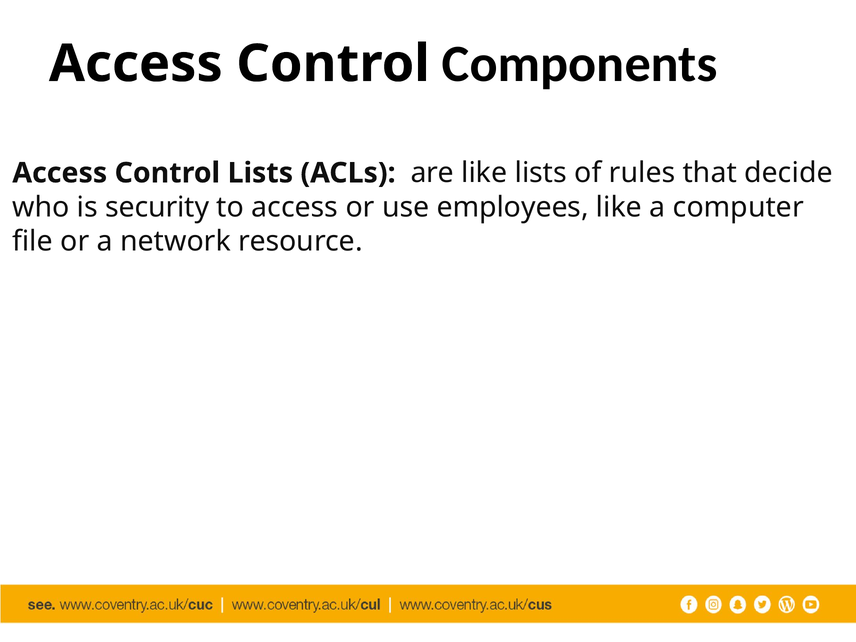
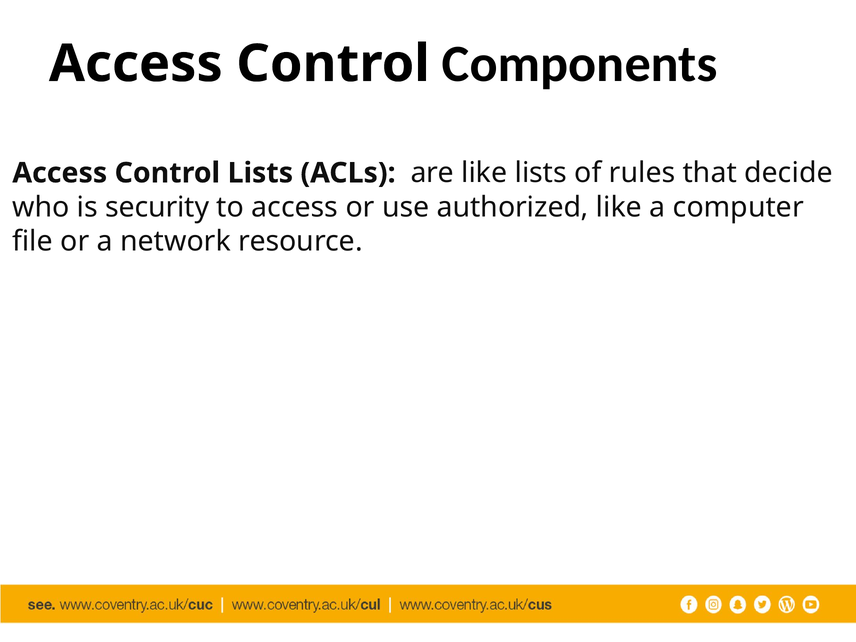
employees: employees -> authorized
